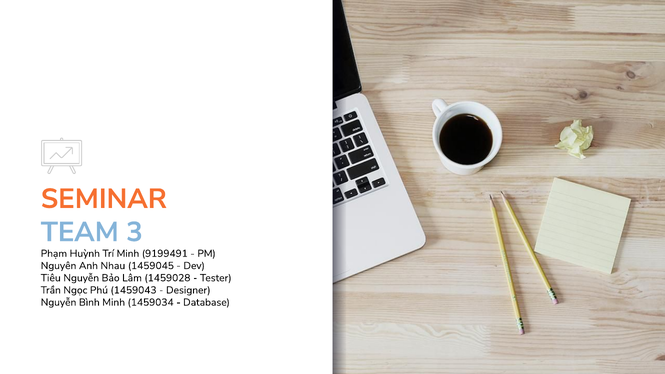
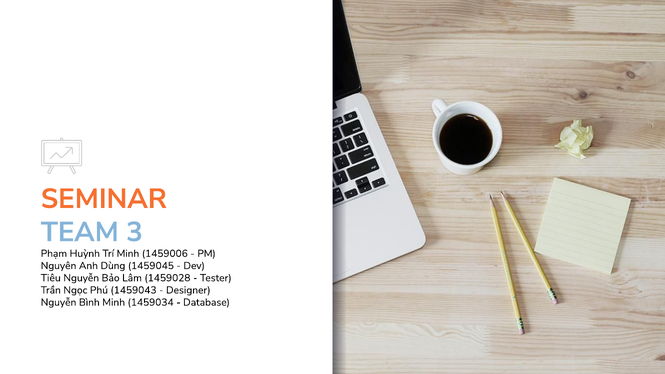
9199491: 9199491 -> 1459006
Nhau: Nhau -> Dùng
